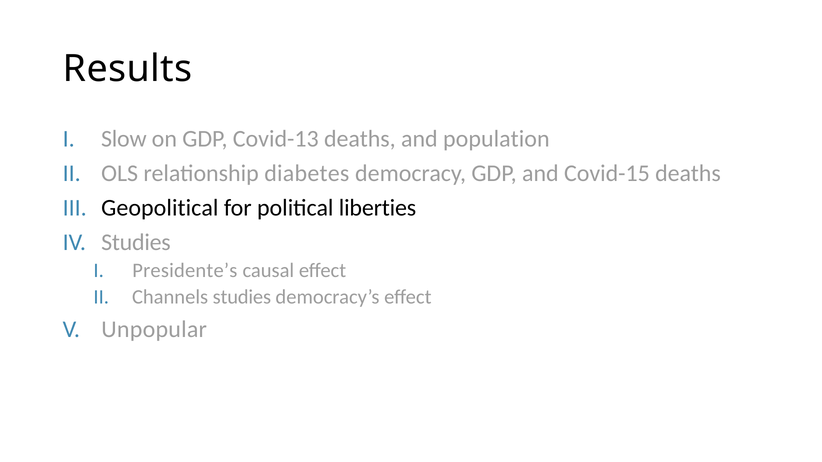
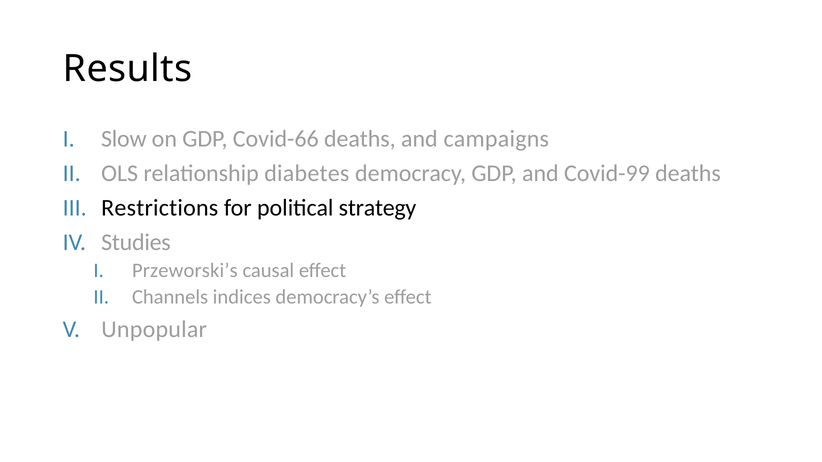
Covid-13: Covid-13 -> Covid-66
population: population -> campaigns
Covid-15: Covid-15 -> Covid-99
Geopolitical: Geopolitical -> Restrictions
liberties: liberties -> strategy
Presidente’s: Presidente’s -> Przeworski’s
Channels studies: studies -> indices
